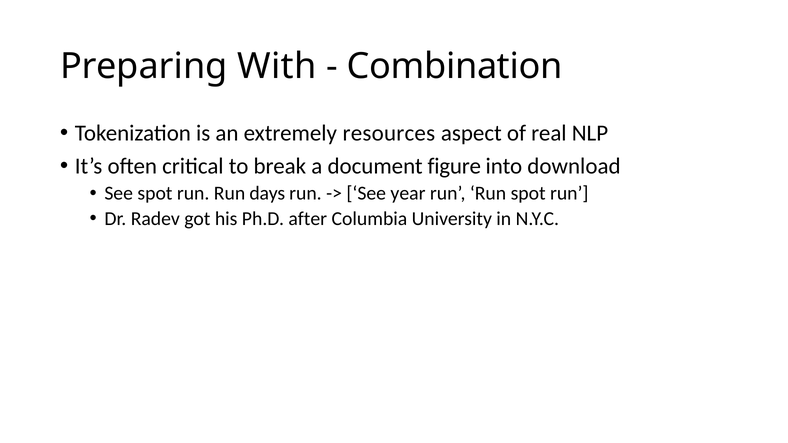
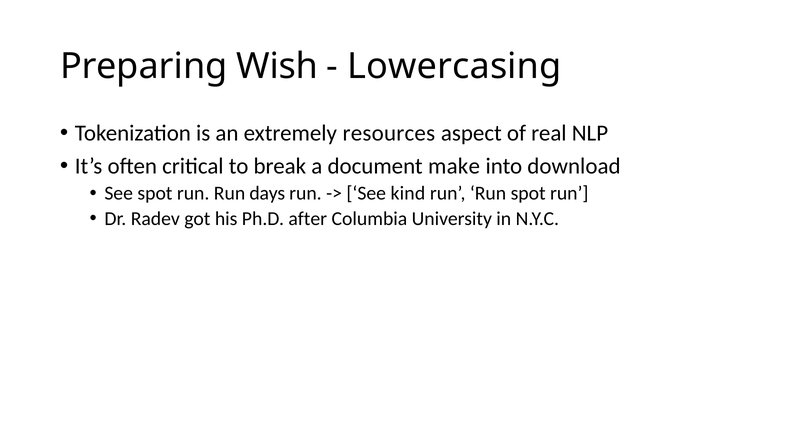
With: With -> Wish
Combination: Combination -> Lowercasing
figure: figure -> make
year: year -> kind
